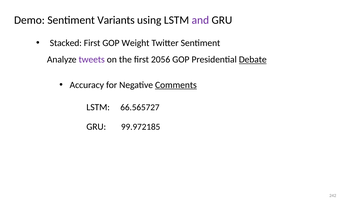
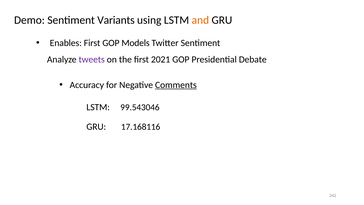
and colour: purple -> orange
Stacked: Stacked -> Enables
Weight: Weight -> Models
2056: 2056 -> 2021
Debate underline: present -> none
66.565727: 66.565727 -> 99.543046
99.972185: 99.972185 -> 17.168116
